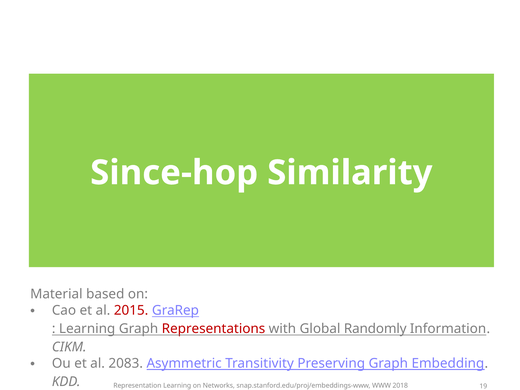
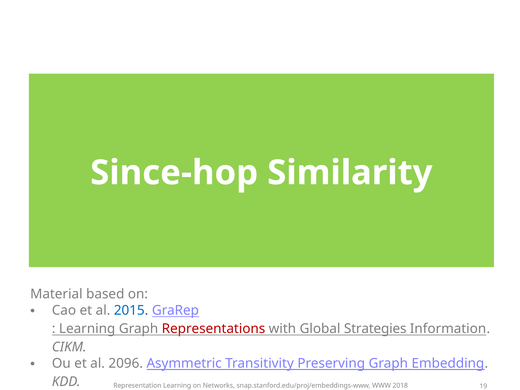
2015 colour: red -> blue
Randomly: Randomly -> Strategies
2083: 2083 -> 2096
